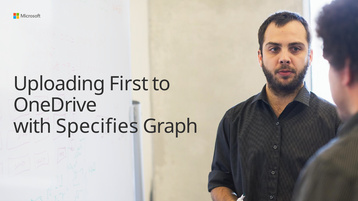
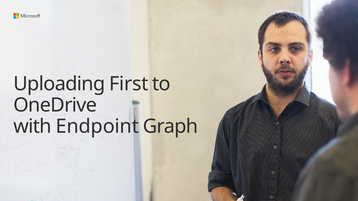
Specifies: Specifies -> Endpoint
